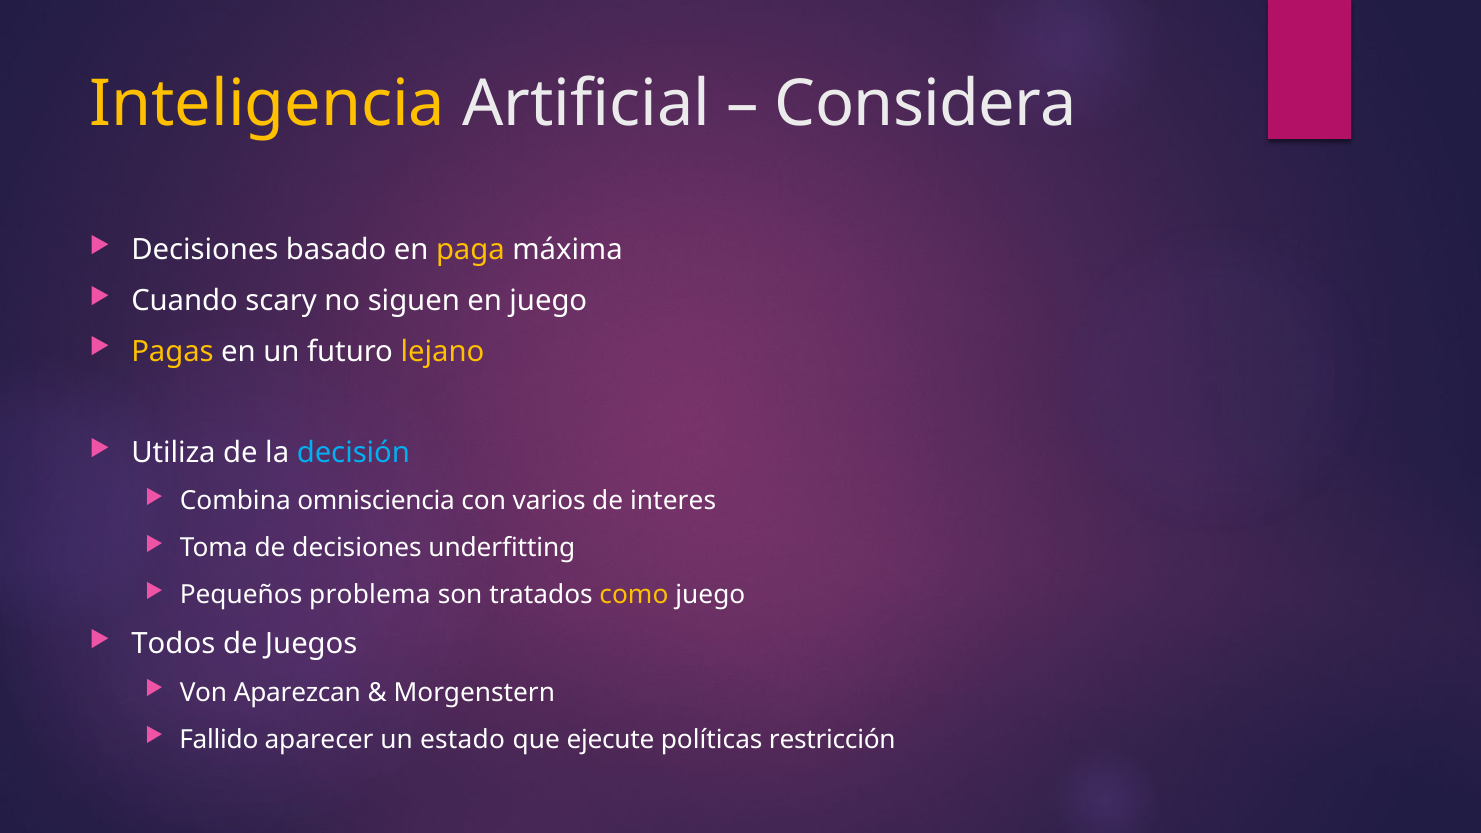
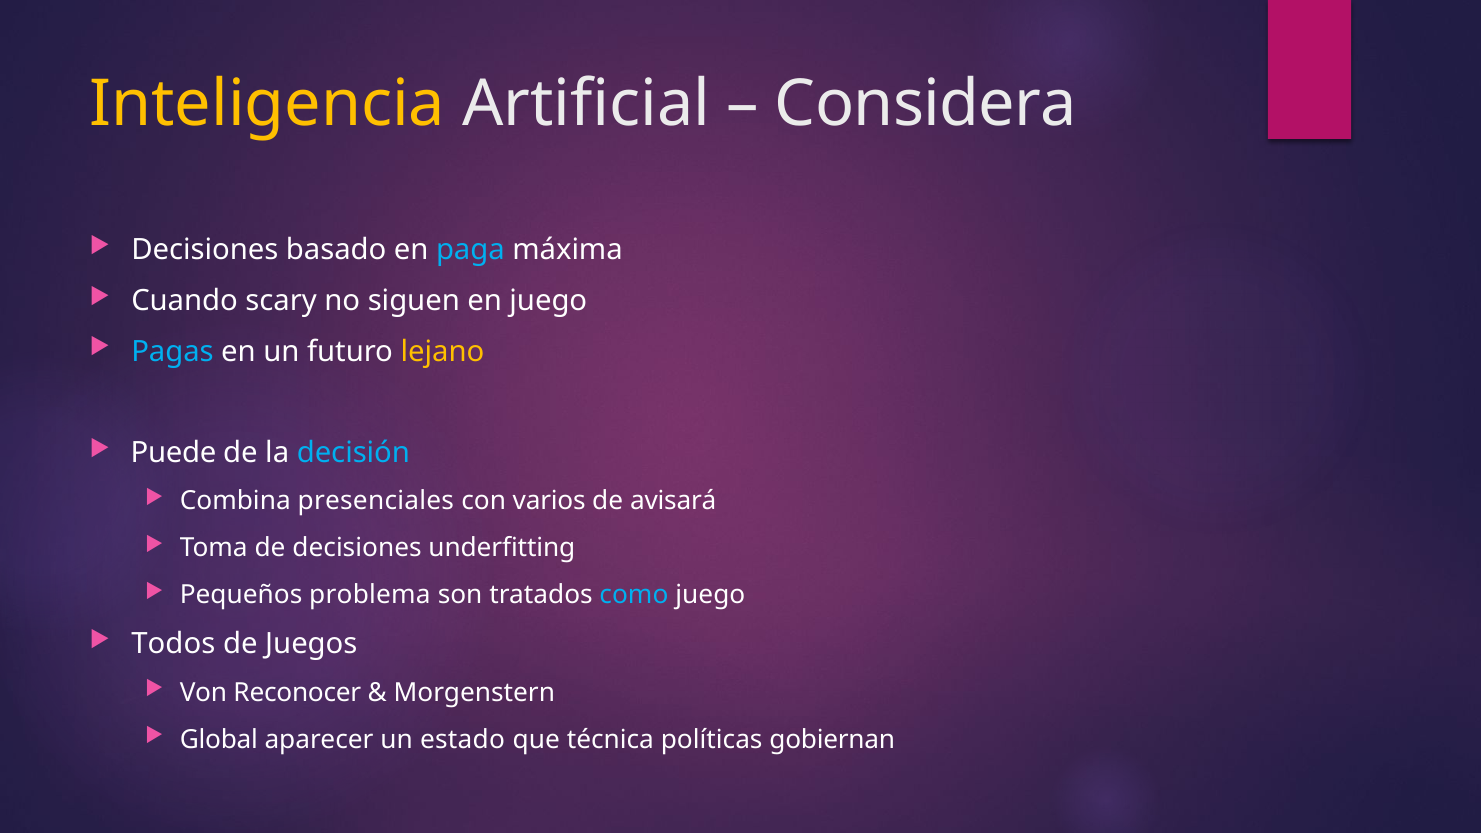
paga colour: yellow -> light blue
Pagas colour: yellow -> light blue
Utiliza: Utiliza -> Puede
omnisciencia: omnisciencia -> presenciales
interes: interes -> avisará
como colour: yellow -> light blue
Aparezcan: Aparezcan -> Reconocer
Fallido: Fallido -> Global
ejecute: ejecute -> técnica
restricción: restricción -> gobiernan
